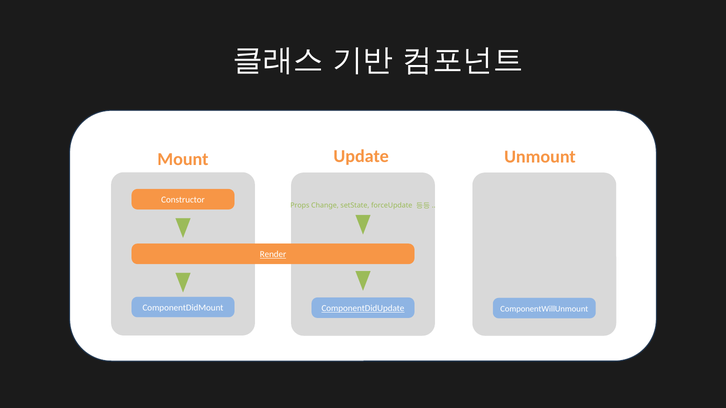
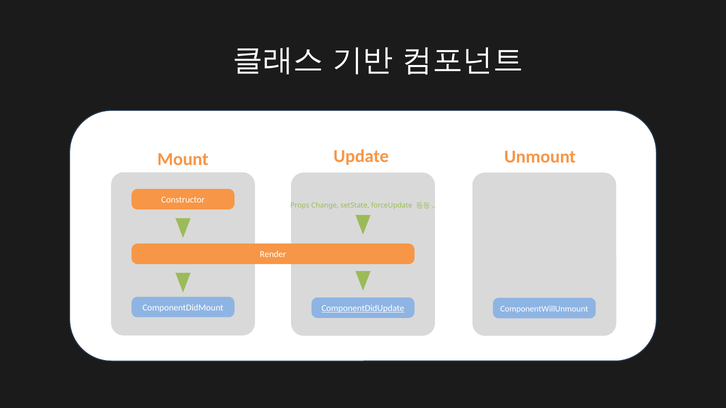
Render underline: present -> none
